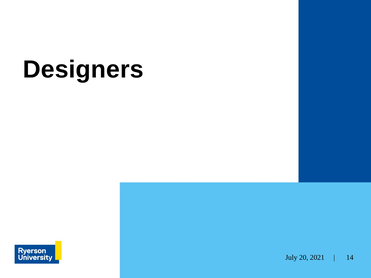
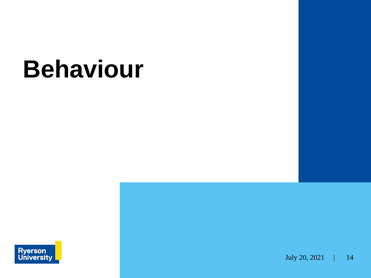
Designers: Designers -> Behaviour
